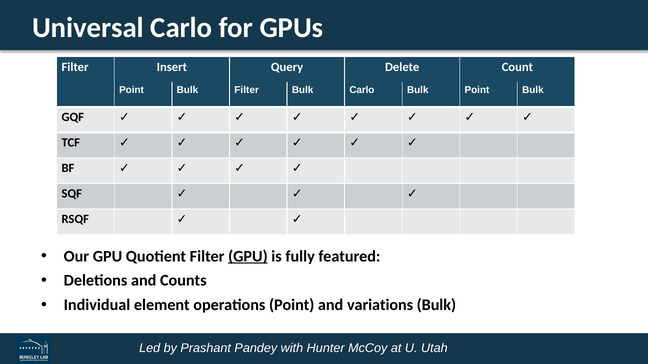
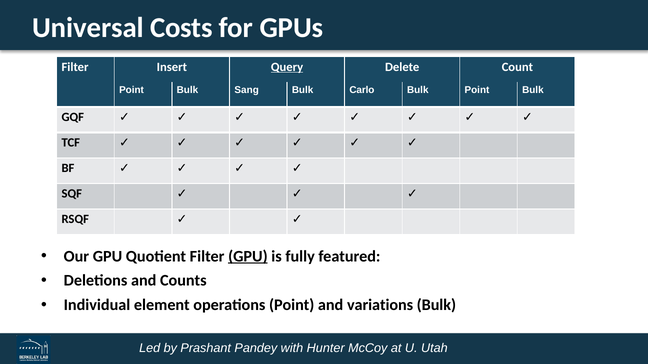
Universal Carlo: Carlo -> Costs
Query underline: none -> present
Point Bulk Filter: Filter -> Sang
